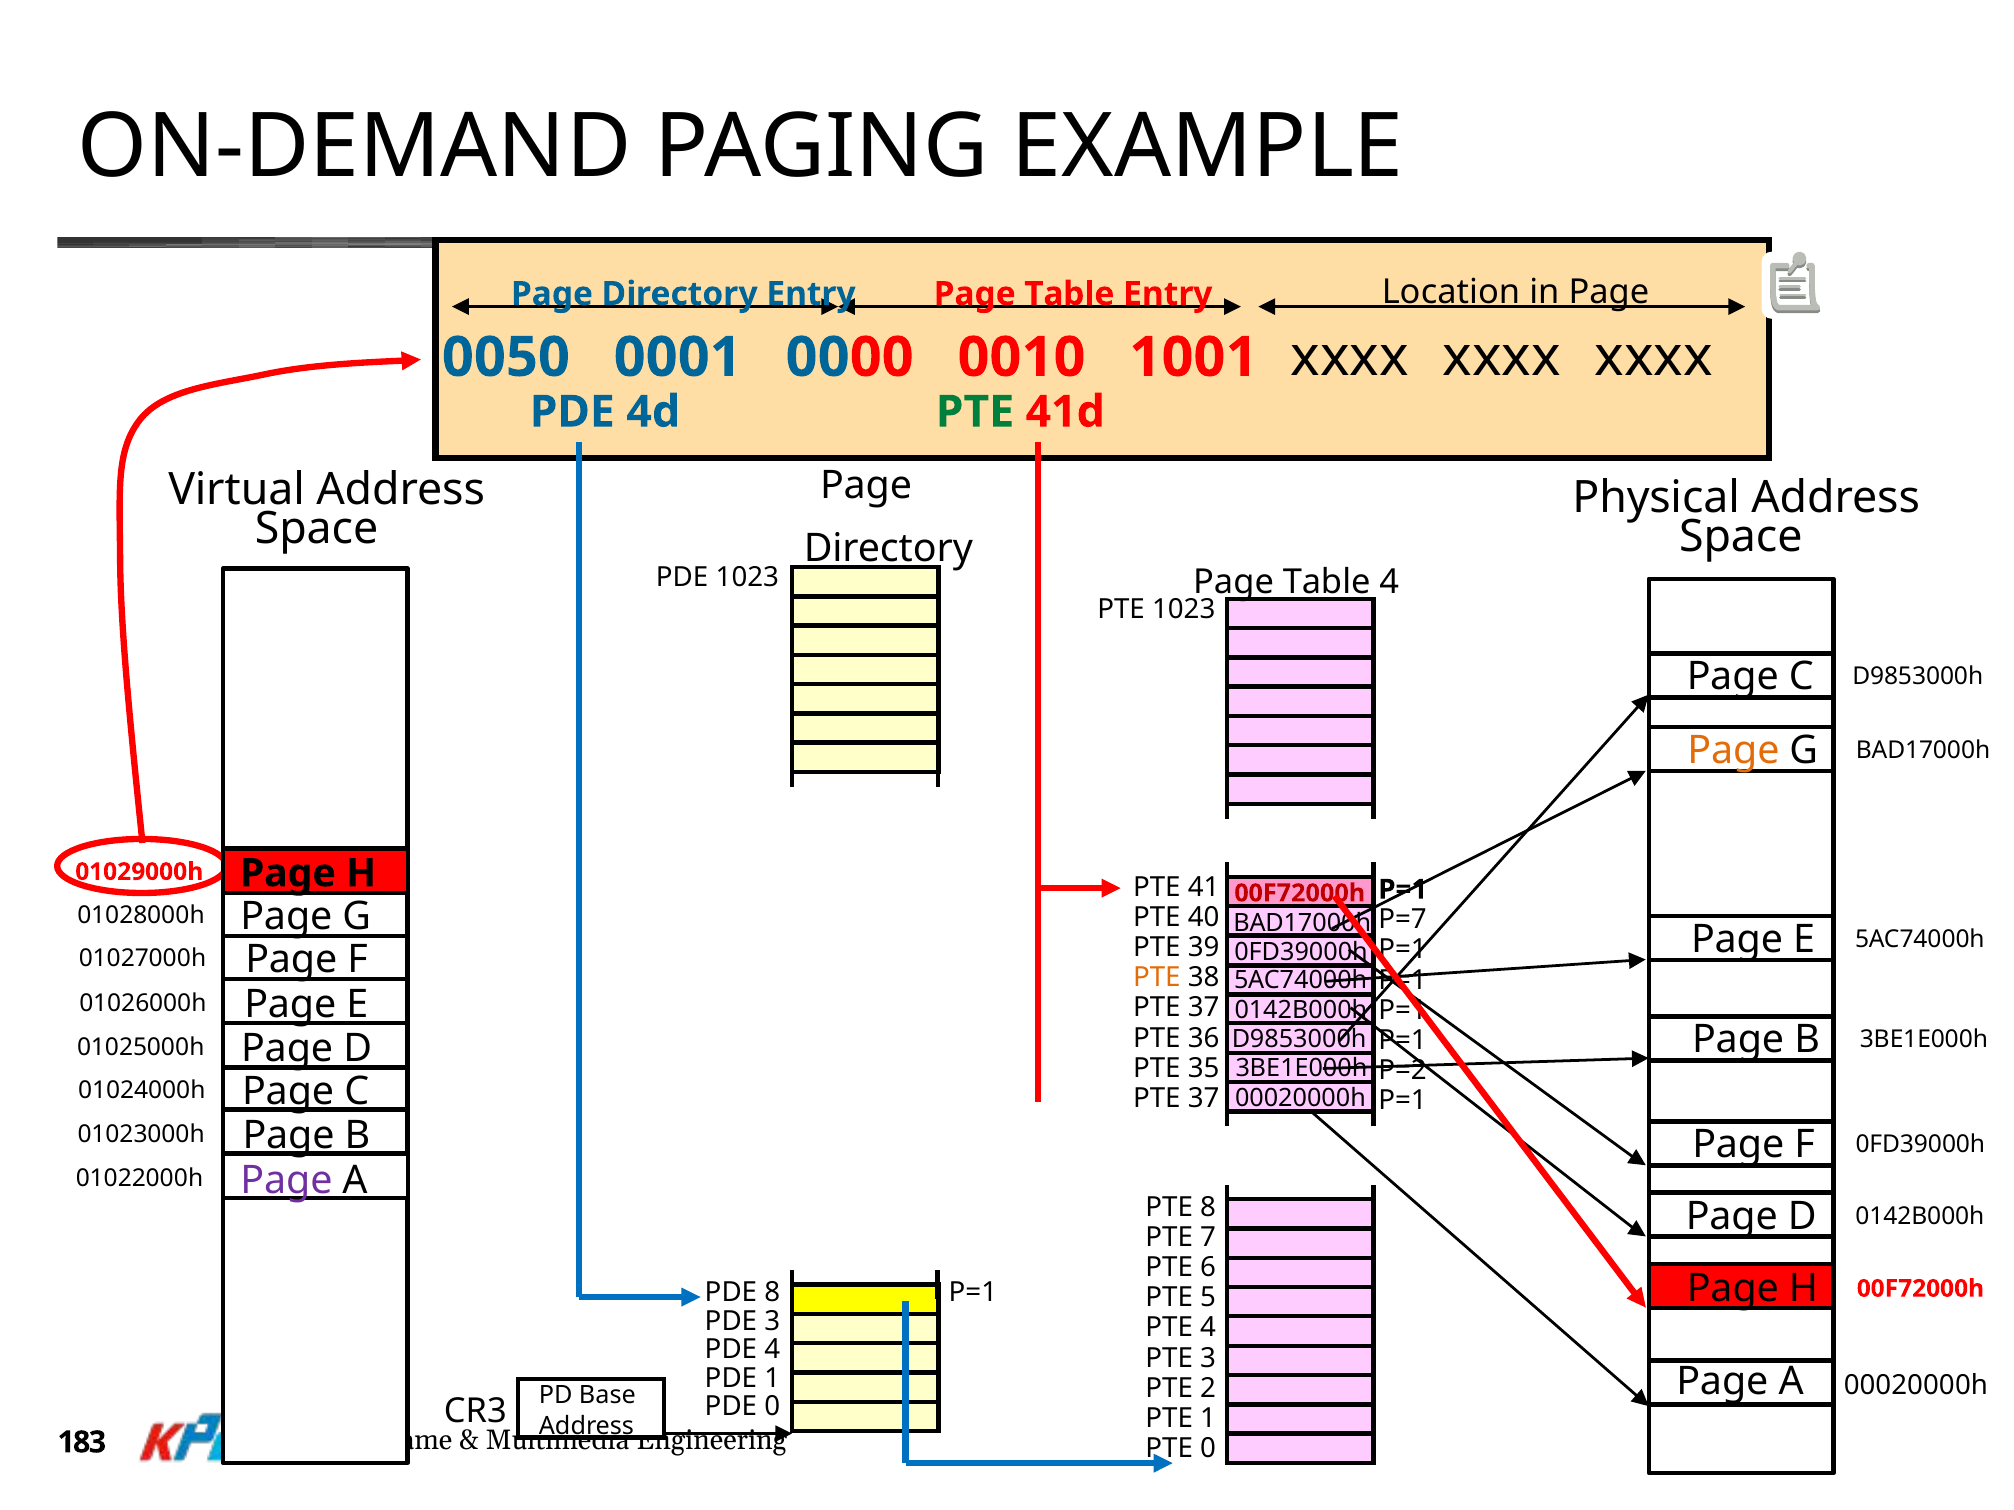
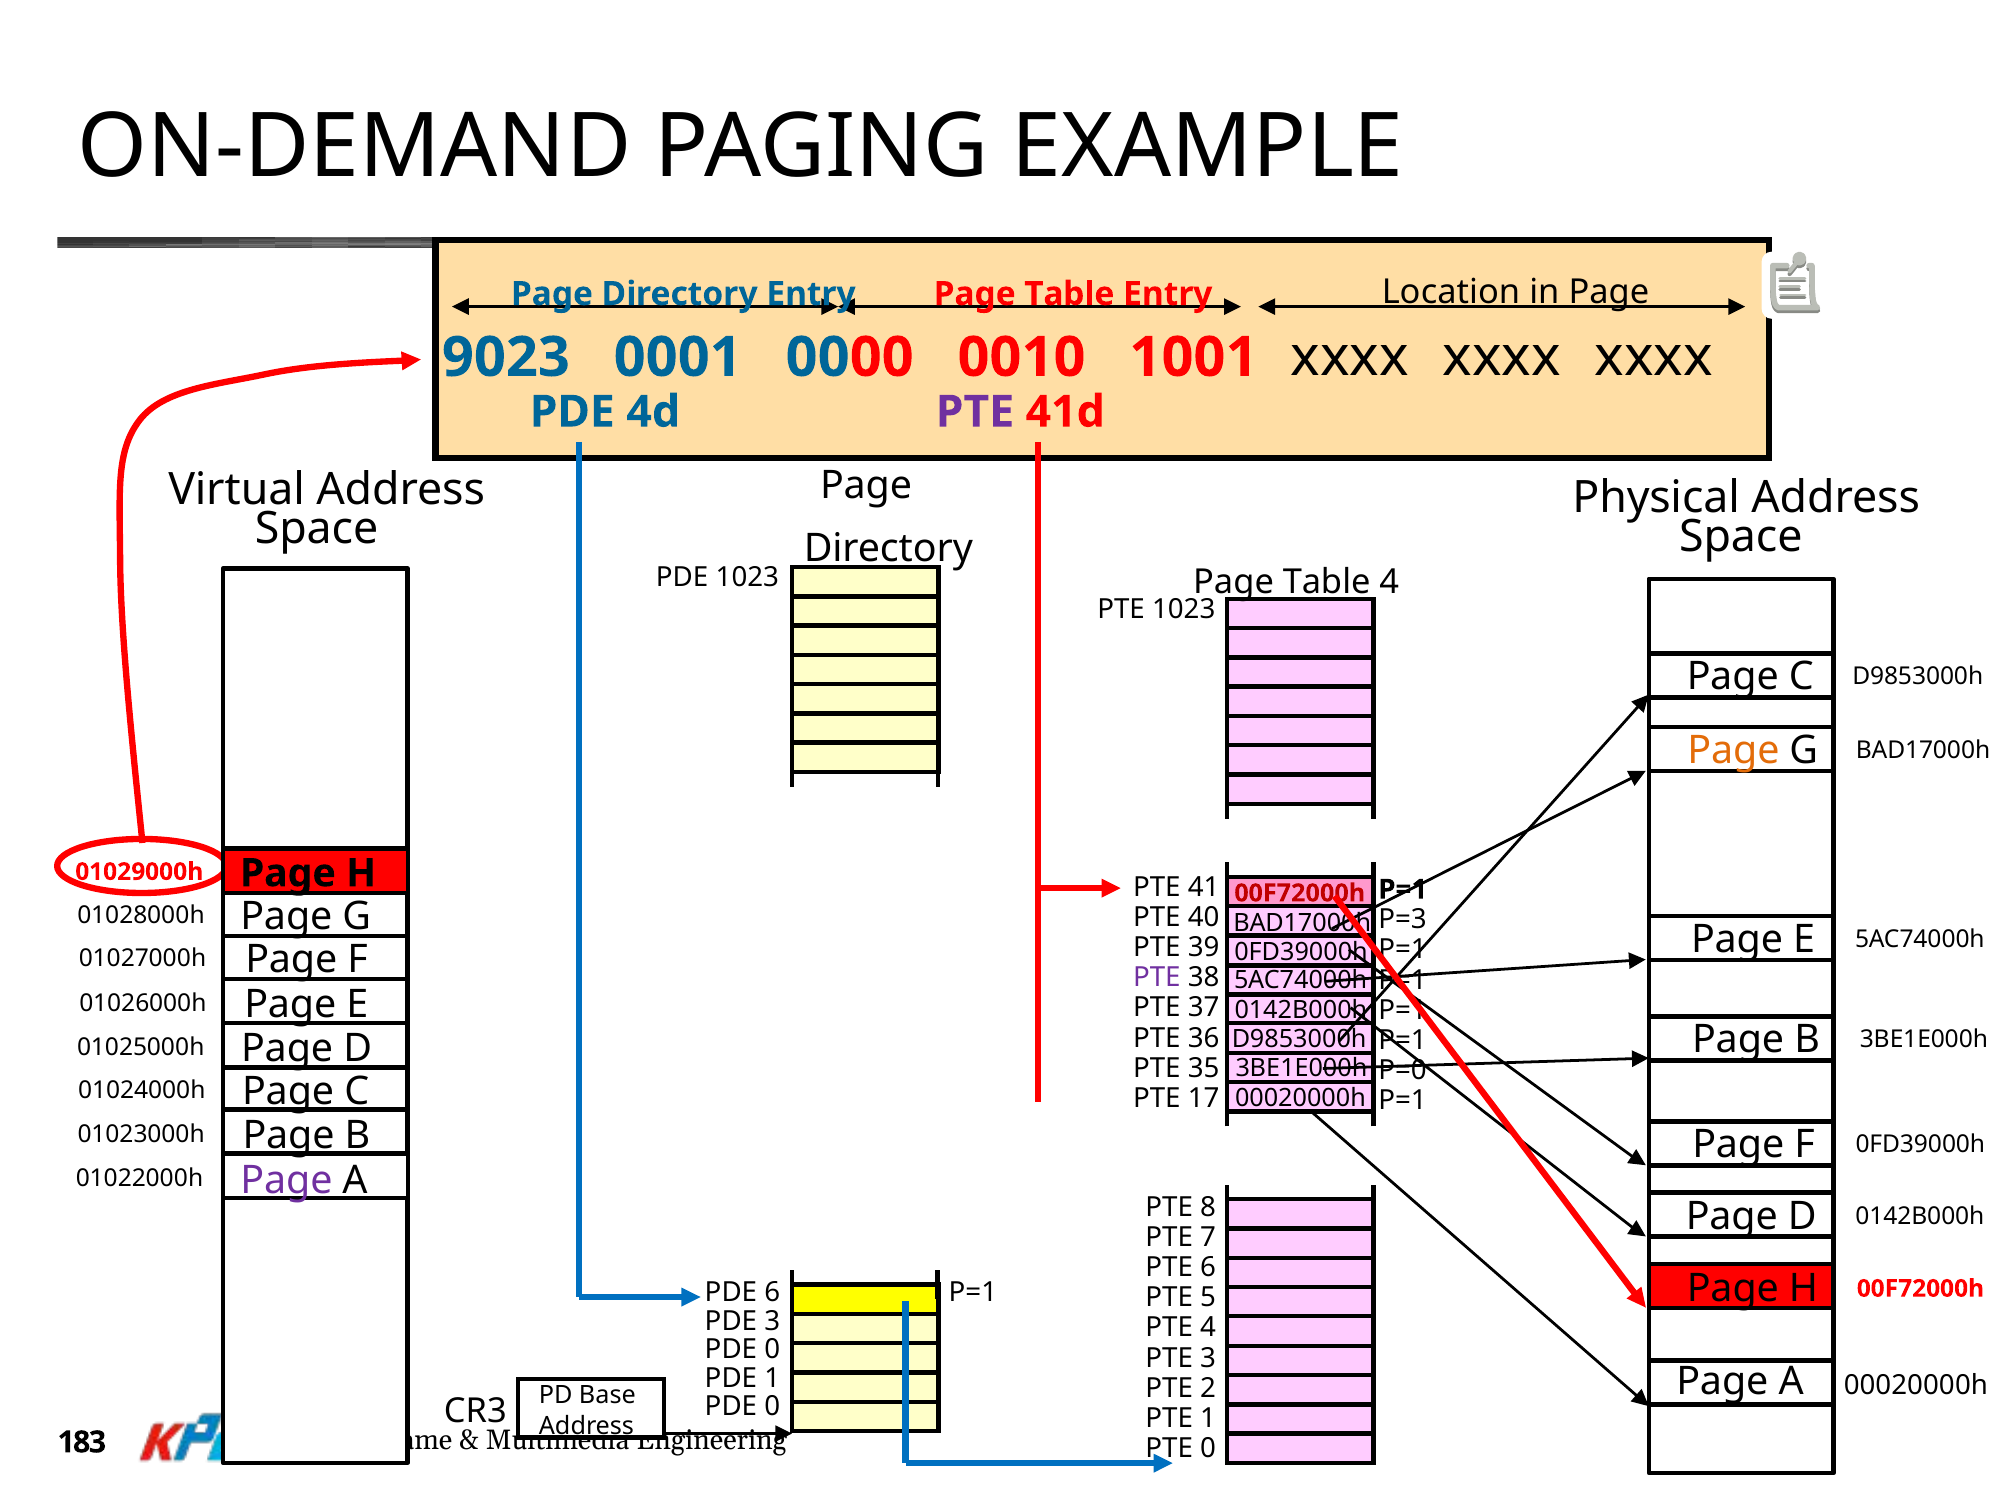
0050: 0050 -> 9023
PTE at (975, 412) colour: green -> purple
P=7: P=7 -> P=3
PTE at (1157, 978) colour: orange -> purple
P=2: P=2 -> P=0
37 at (1204, 1099): 37 -> 17
PDE 8: 8 -> 6
4 at (772, 1350): 4 -> 0
